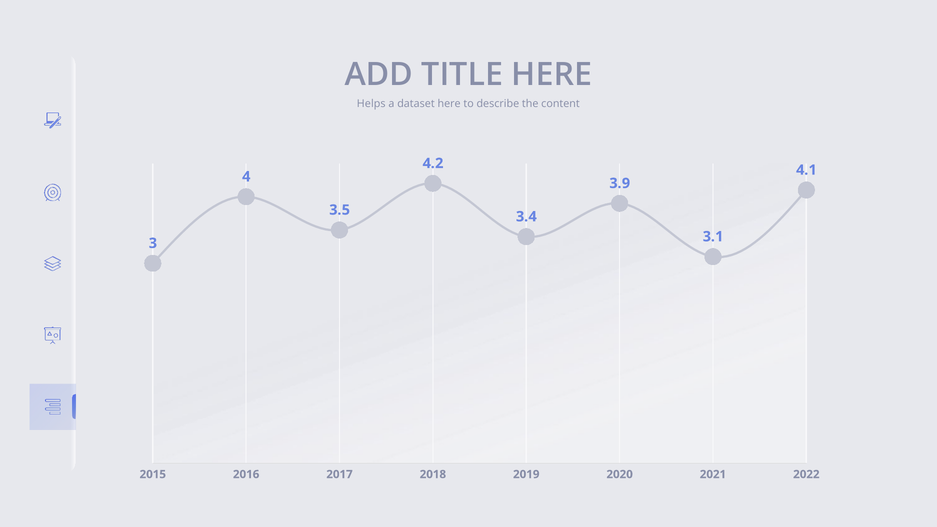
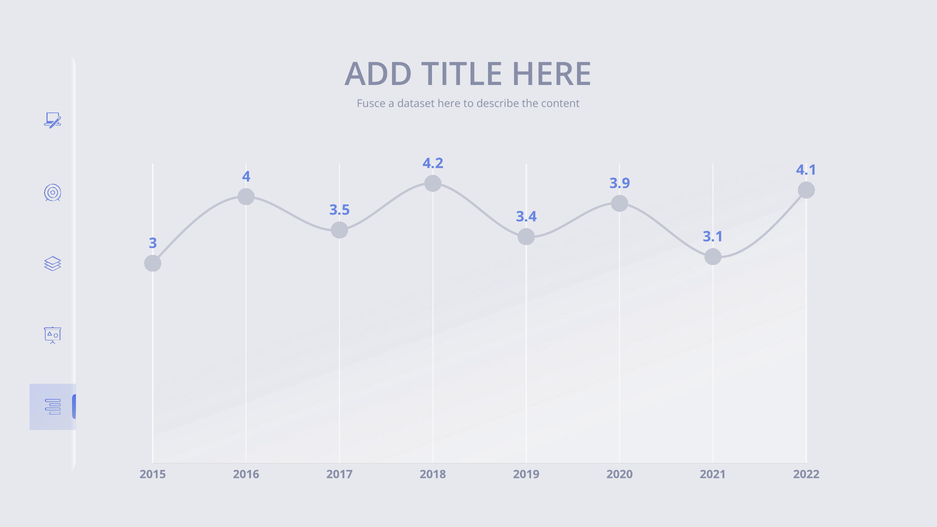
Helps: Helps -> Fusce
